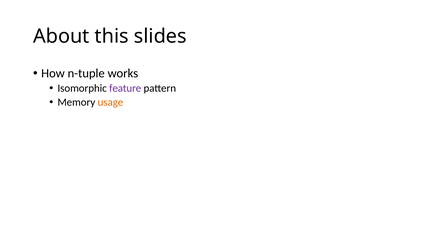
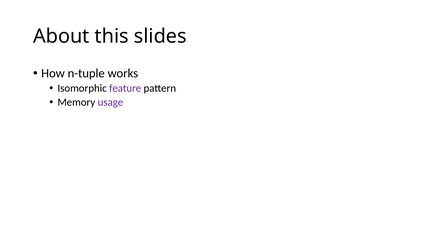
usage colour: orange -> purple
